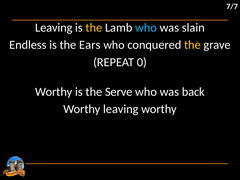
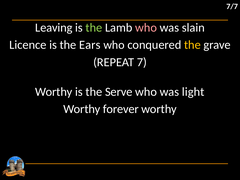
the at (94, 28) colour: yellow -> light green
who at (146, 28) colour: light blue -> pink
Endless: Endless -> Licence
0: 0 -> 7
back: back -> light
Worthy leaving: leaving -> forever
